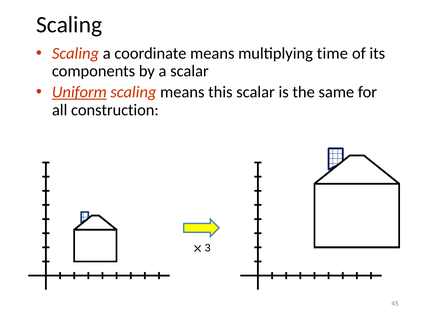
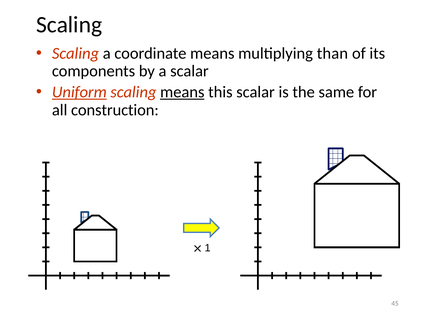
time: time -> than
means at (182, 92) underline: none -> present
3: 3 -> 1
